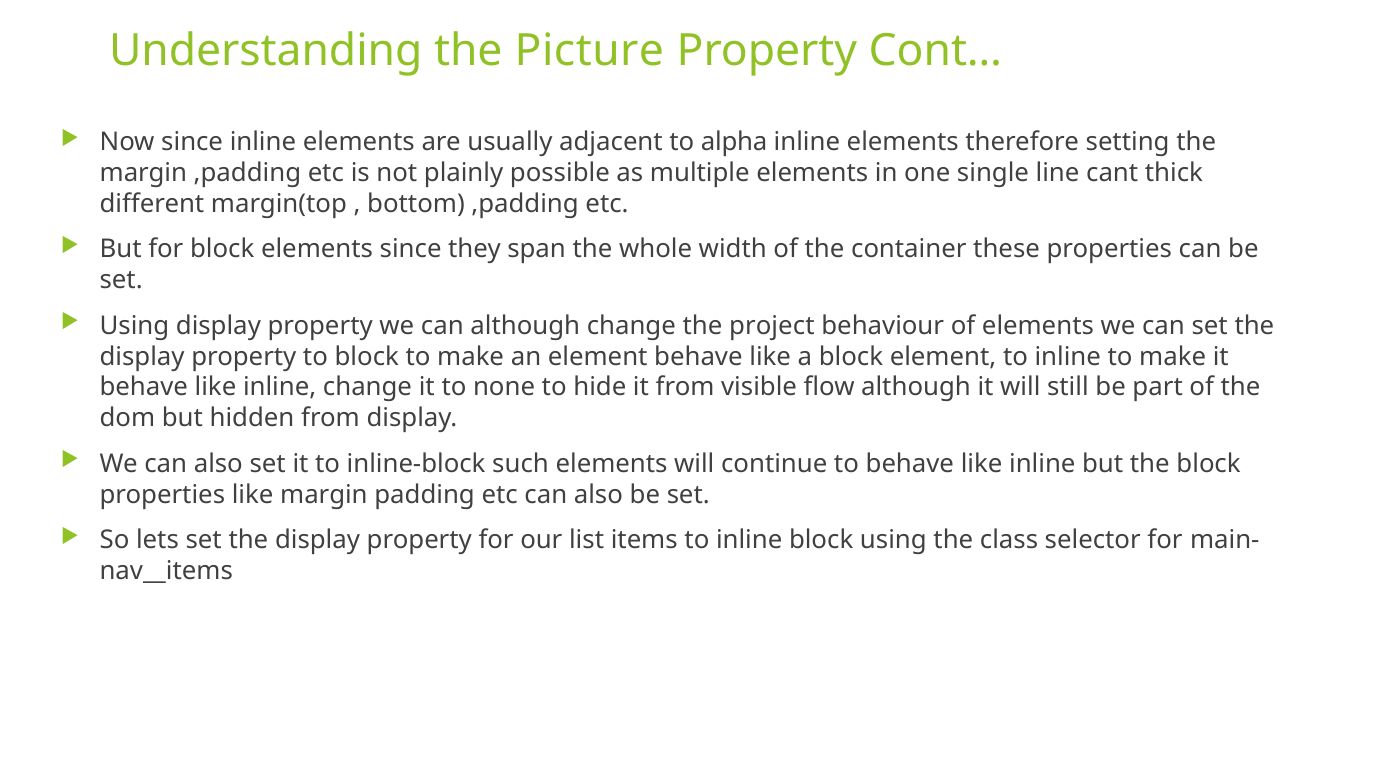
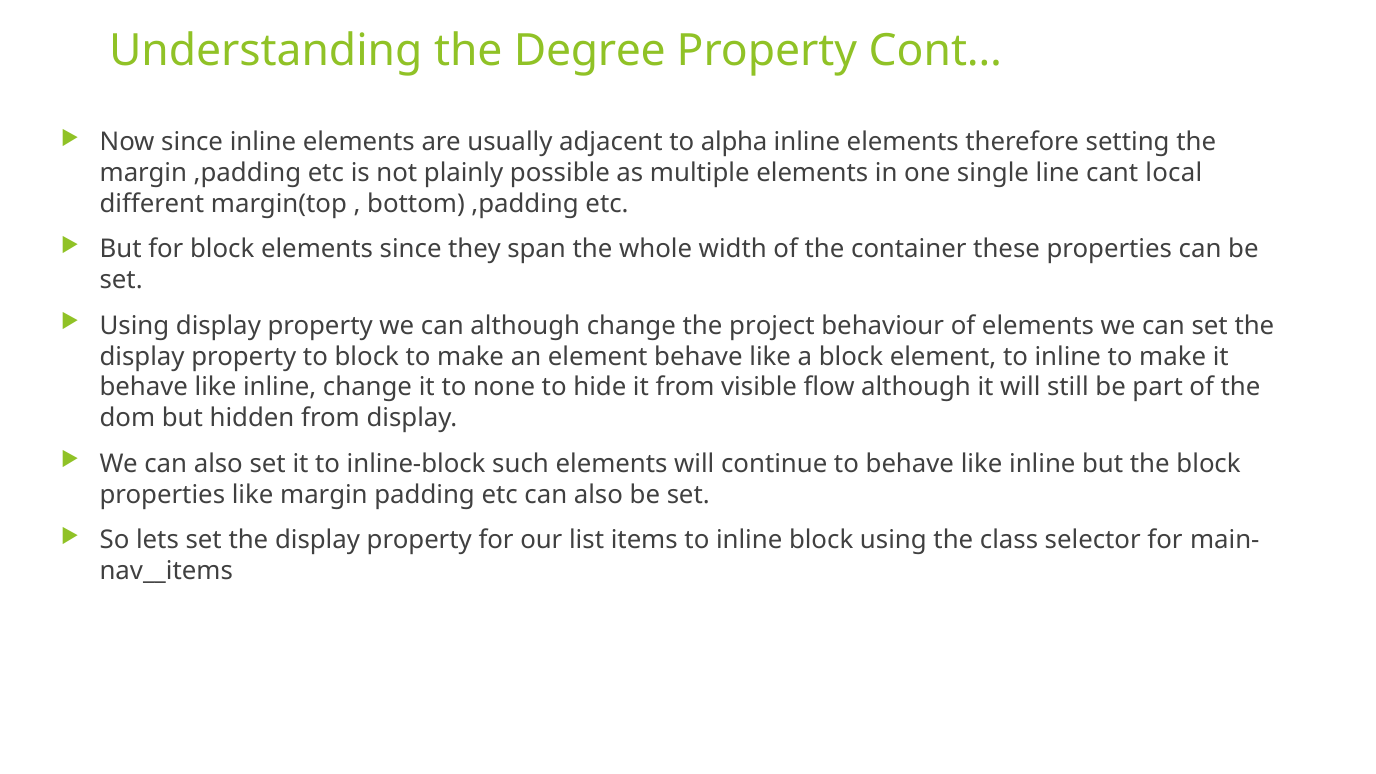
Picture: Picture -> Degree
thick: thick -> local
